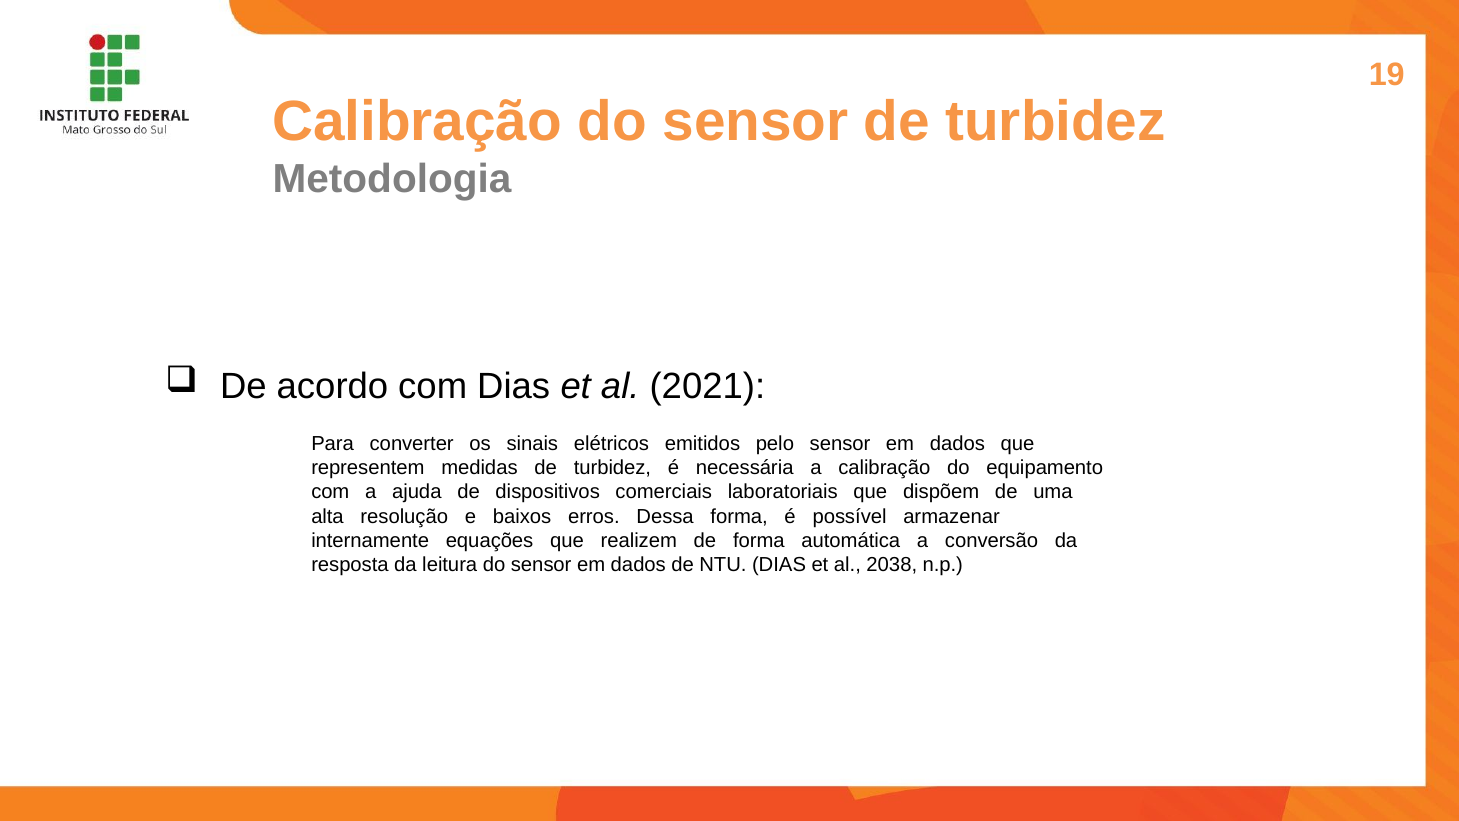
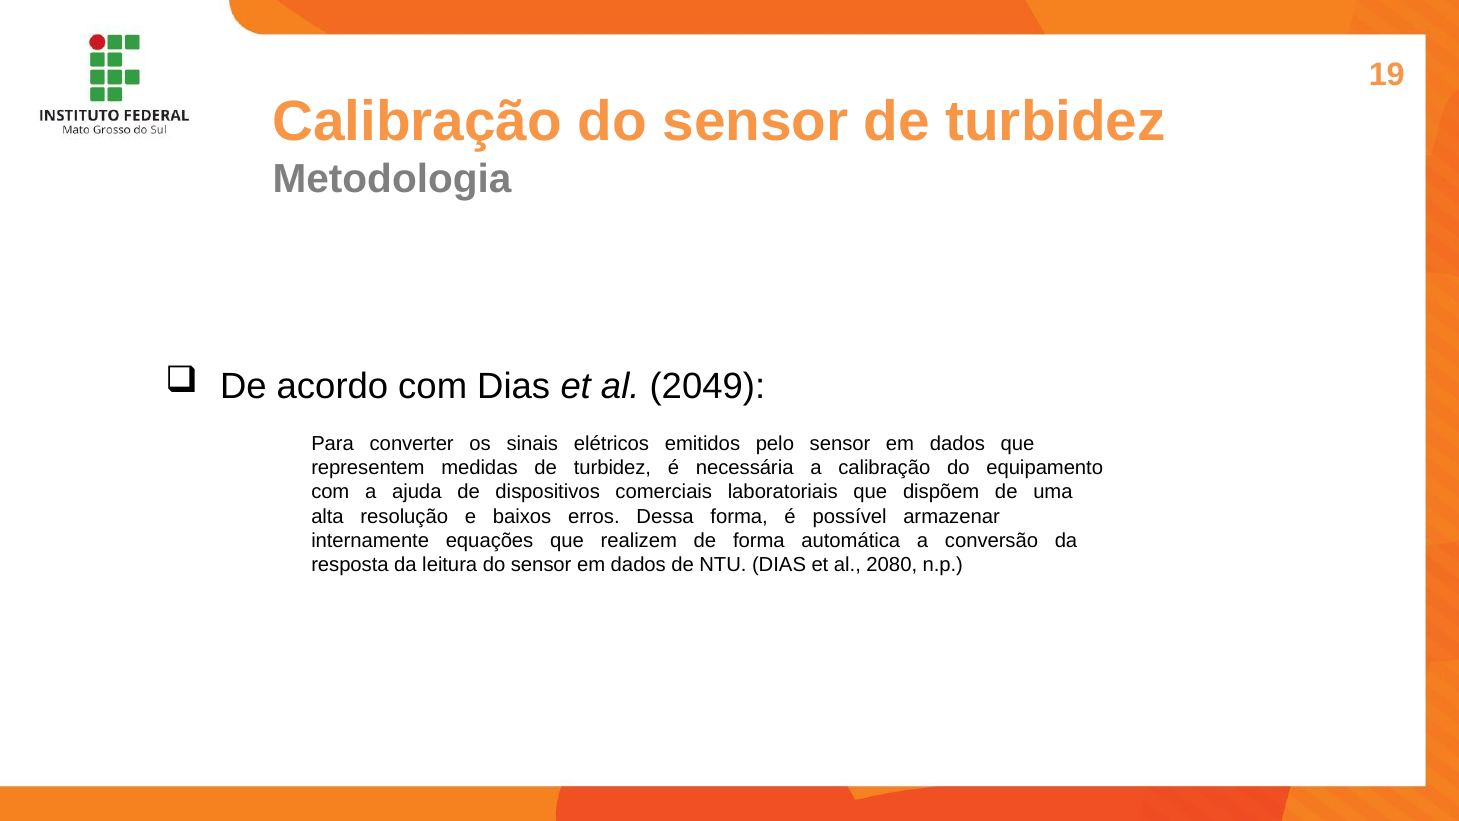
2021: 2021 -> 2049
2038: 2038 -> 2080
